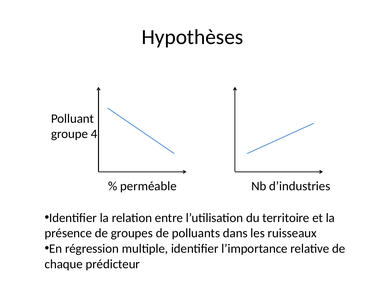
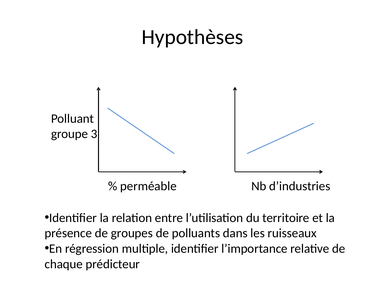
4: 4 -> 3
